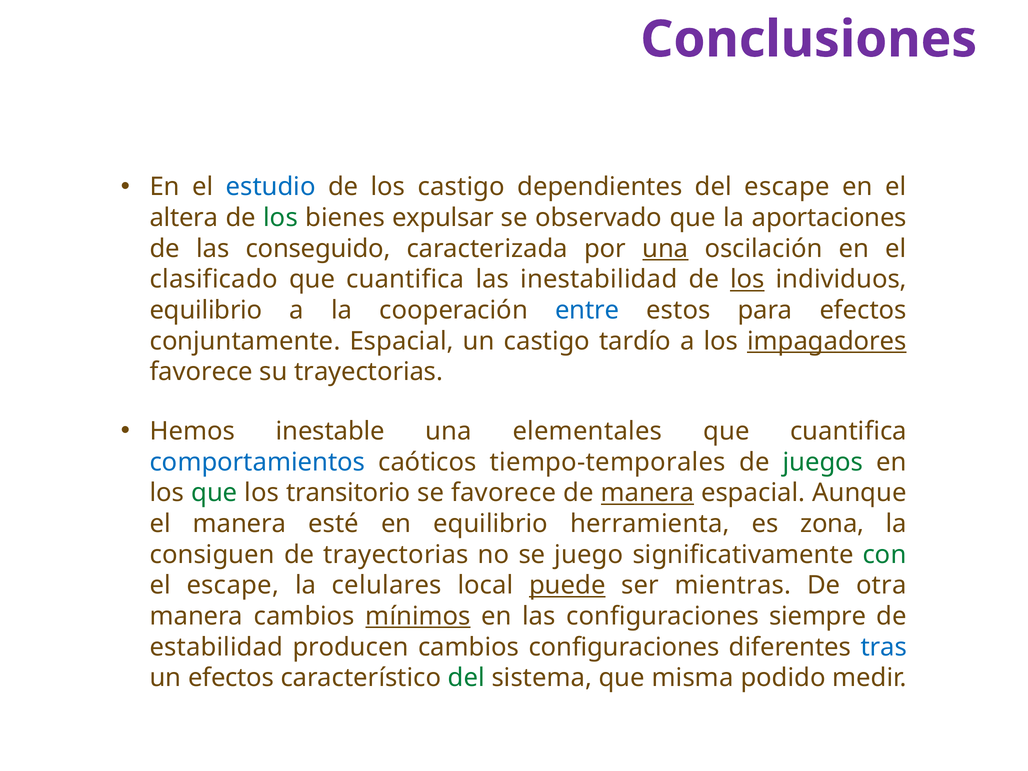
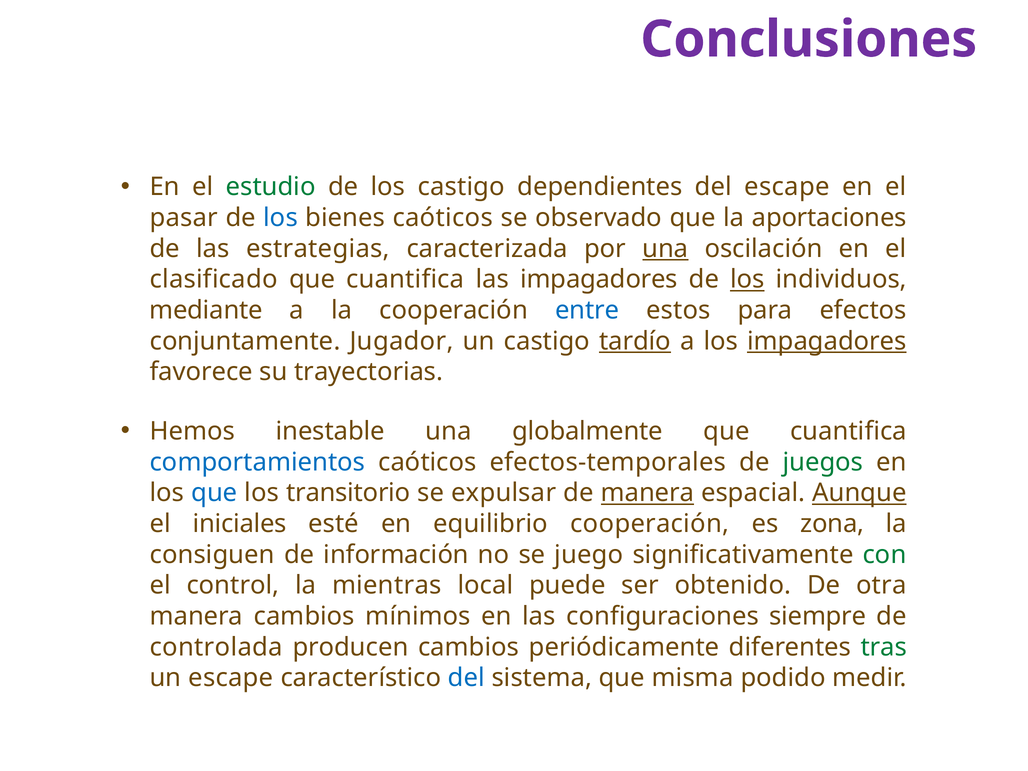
estudio colour: blue -> green
altera: altera -> pasar
los at (281, 218) colour: green -> blue
bienes expulsar: expulsar -> caóticos
conseguido: conseguido -> estrategias
las inestabilidad: inestabilidad -> impagadores
equilibrio at (206, 310): equilibrio -> mediante
conjuntamente Espacial: Espacial -> Jugador
tardío underline: none -> present
elementales: elementales -> globalmente
tiempo-temporales: tiempo-temporales -> efectos-temporales
que at (214, 493) colour: green -> blue
se favorece: favorece -> expulsar
Aunque underline: none -> present
el manera: manera -> iniciales
equilibrio herramienta: herramienta -> cooperación
de trayectorias: trayectorias -> información
el escape: escape -> control
celulares: celulares -> mientras
puede underline: present -> none
mientras: mientras -> obtenido
mínimos underline: present -> none
estabilidad: estabilidad -> controlada
cambios configuraciones: configuraciones -> periódicamente
tras colour: blue -> green
un efectos: efectos -> escape
del at (466, 678) colour: green -> blue
